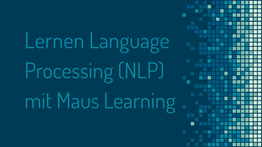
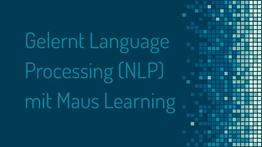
Lernen: Lernen -> Gelernt
